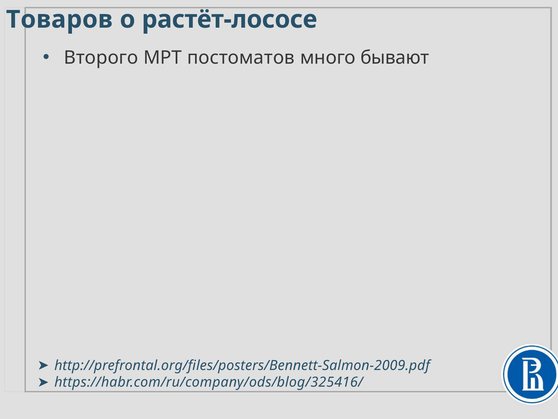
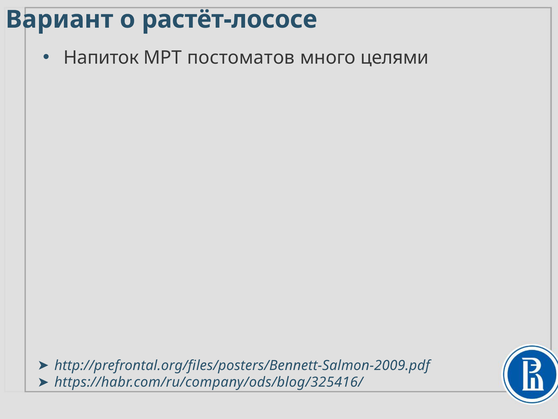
Товаров: Товаров -> Вариант
Второго: Второго -> Напиток
бывают: бывают -> целями
